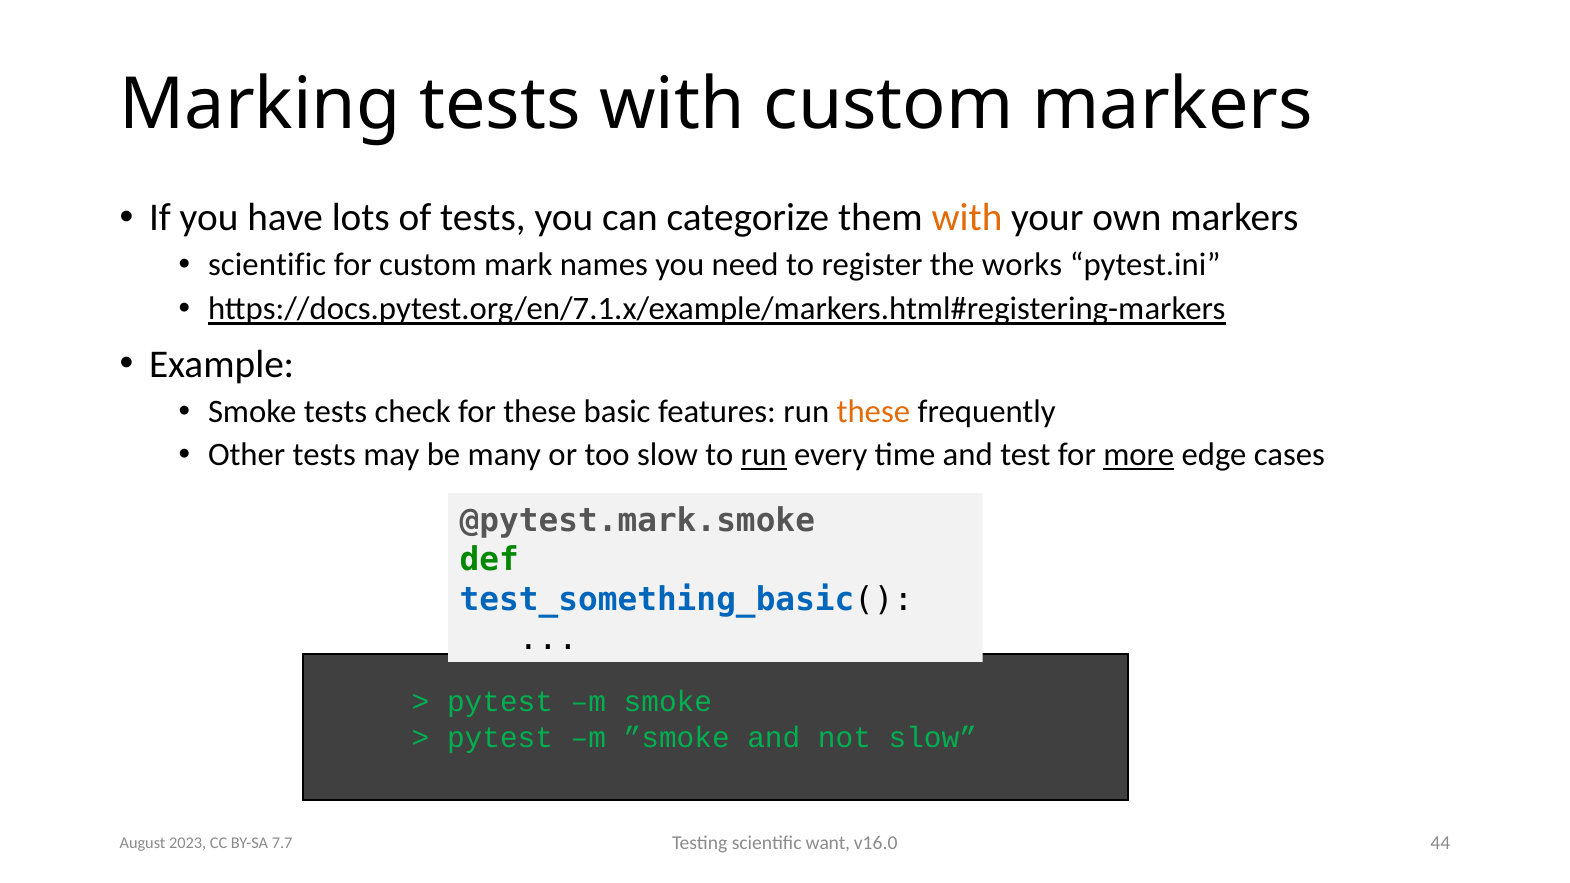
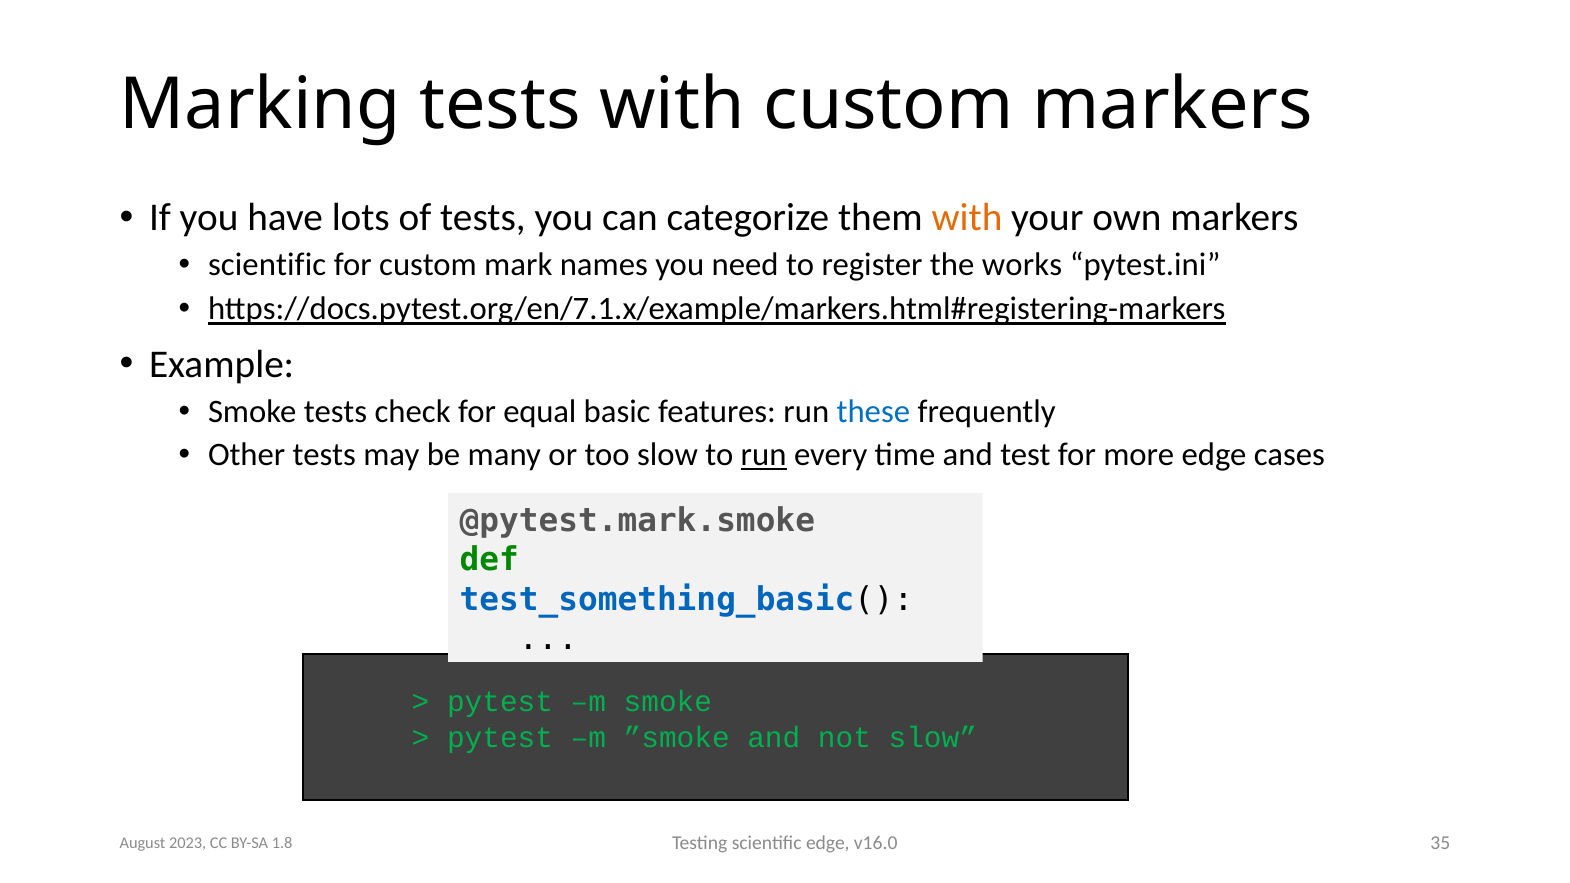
for these: these -> equal
these at (873, 412) colour: orange -> blue
more underline: present -> none
scientific want: want -> edge
44: 44 -> 35
7.7: 7.7 -> 1.8
